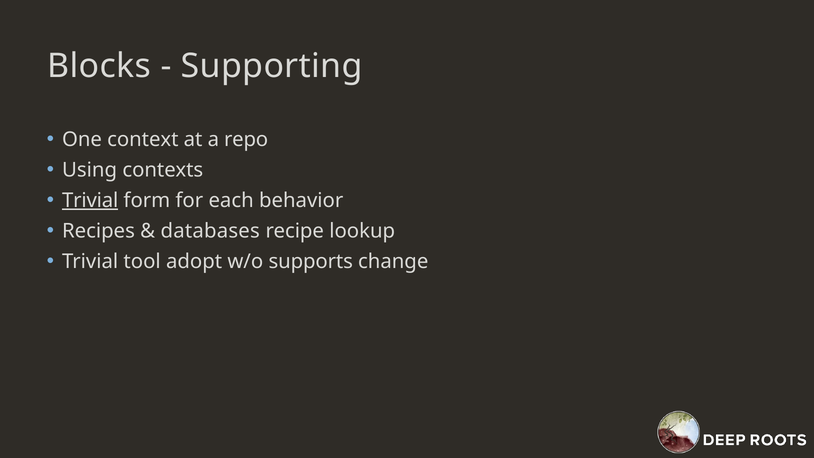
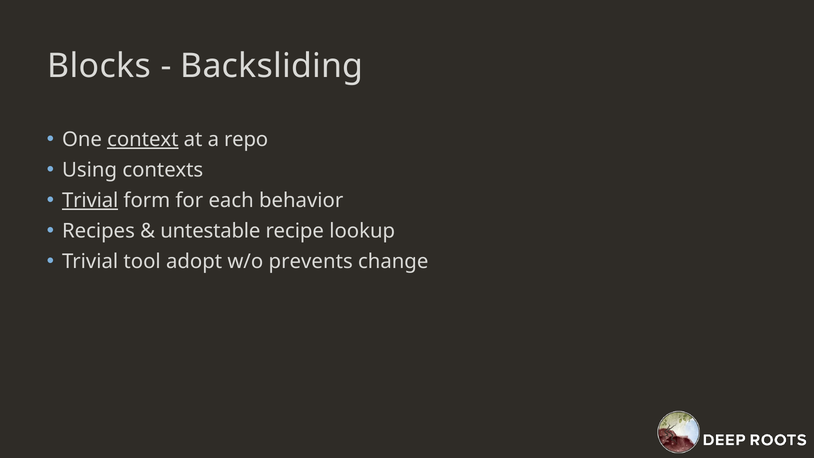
Supporting: Supporting -> Backsliding
context underline: none -> present
databases: databases -> untestable
supports: supports -> prevents
